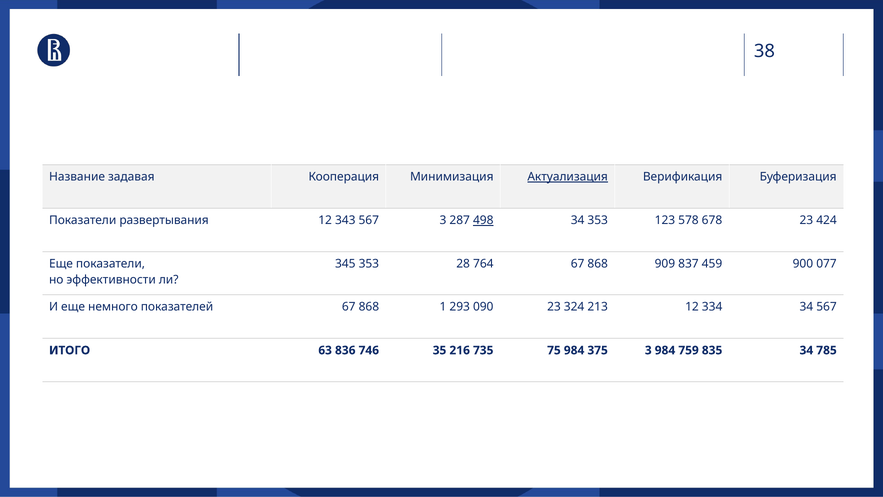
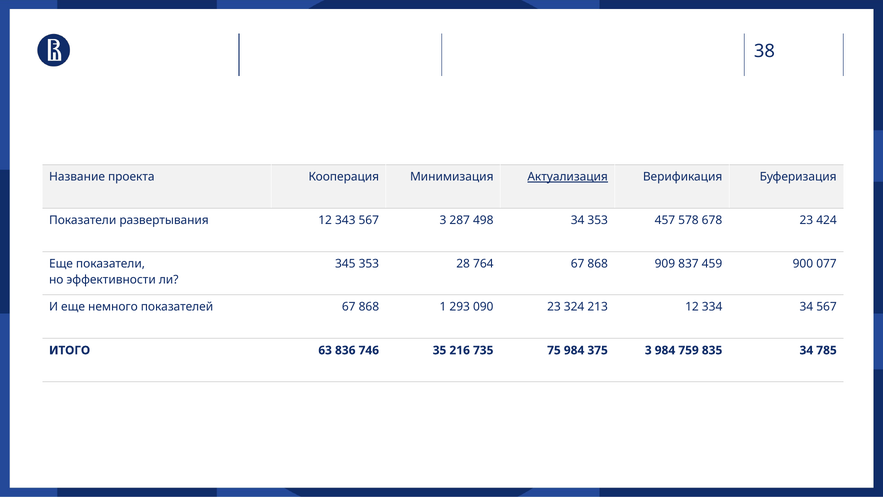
задавая: задавая -> проекта
498 underline: present -> none
123: 123 -> 457
